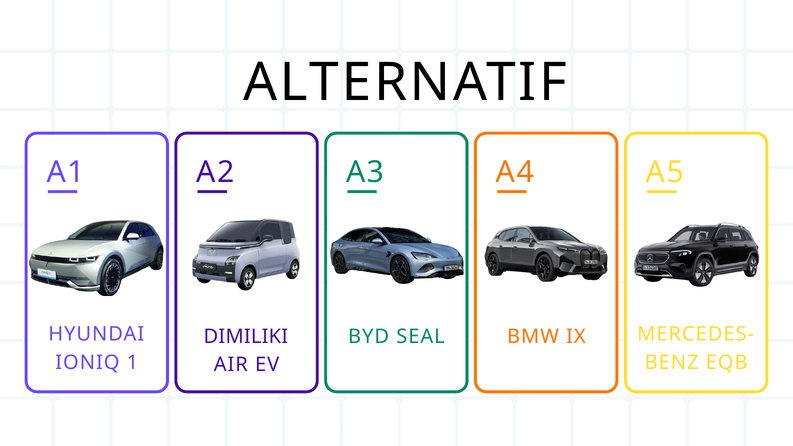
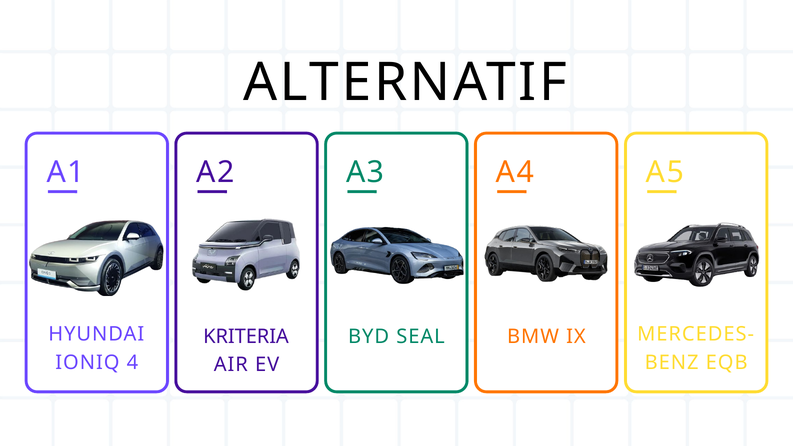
DIMILIKI: DIMILIKI -> KRITERIA
1: 1 -> 4
